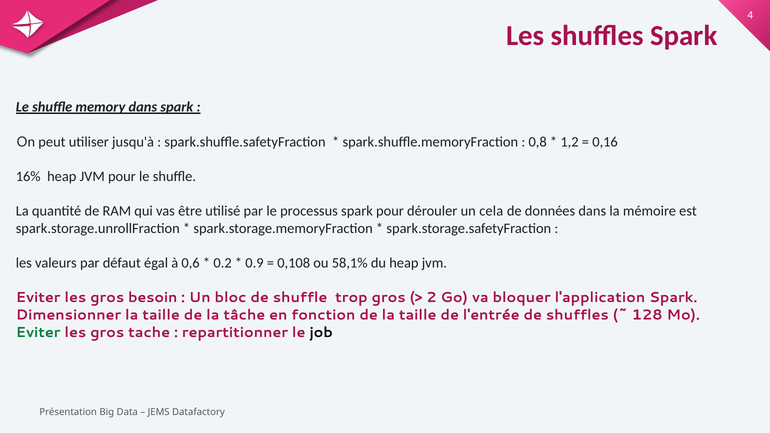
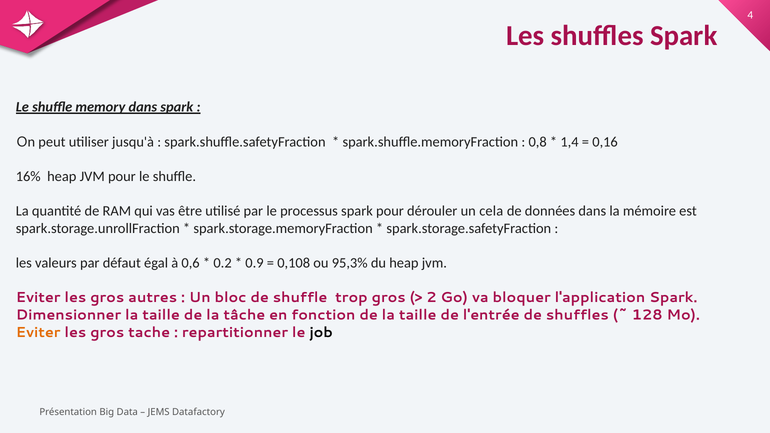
1,2: 1,2 -> 1,4
58,1%: 58,1% -> 95,3%
besoin: besoin -> autres
Eviter at (38, 332) colour: green -> orange
